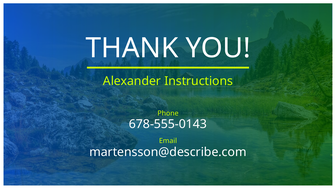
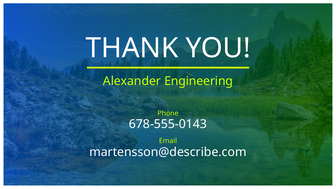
Instructions: Instructions -> Engineering
